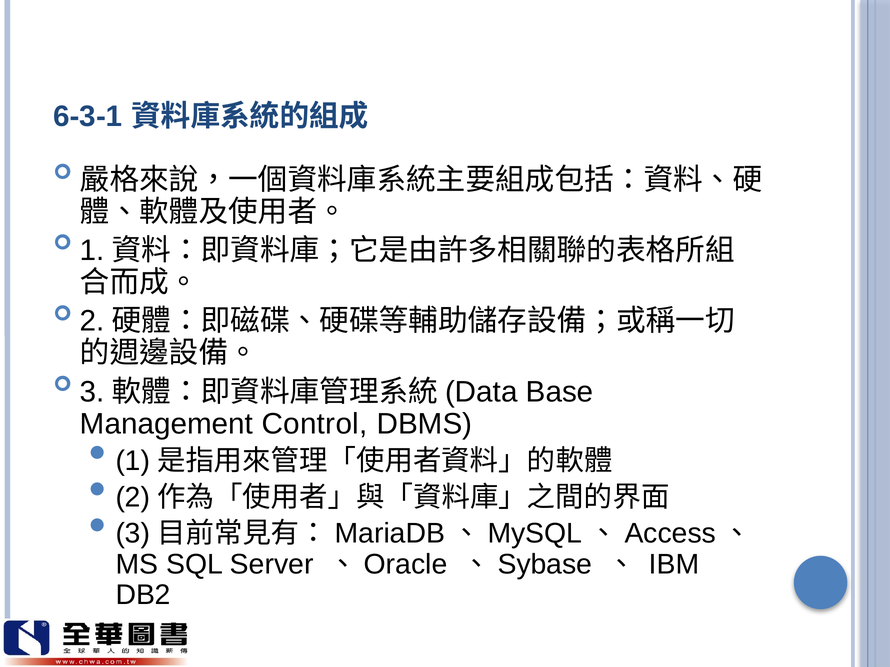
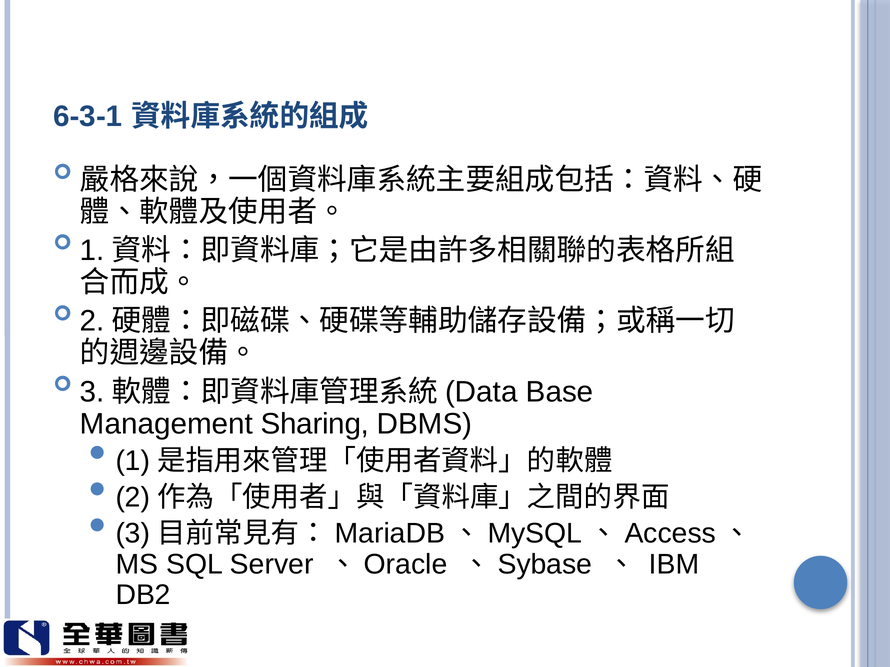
Control: Control -> Sharing
